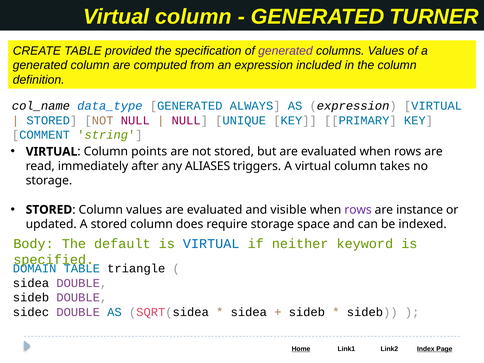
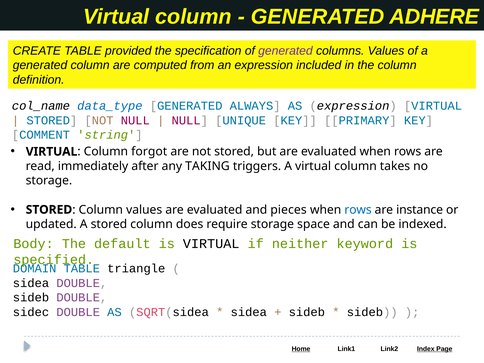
TURNER: TURNER -> ADHERE
points: points -> forgot
ALIASES: ALIASES -> TAKING
visible: visible -> pieces
rows at (358, 210) colour: purple -> blue
VIRTUAL at (211, 244) colour: blue -> black
